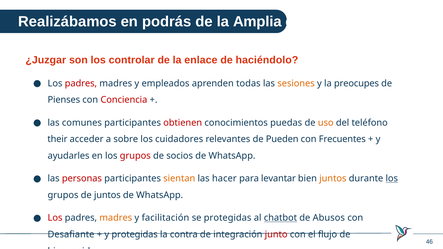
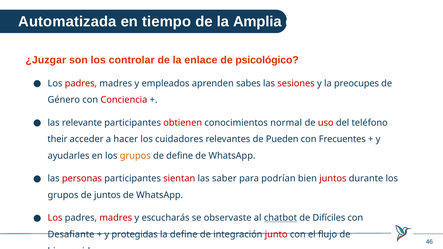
Realizábamos: Realizábamos -> Automatizada
podrás: podrás -> tiempo
haciéndolo: haciéndolo -> psicológico
todas: todas -> sabes
sesiones colour: orange -> red
Pienses: Pienses -> Género
comunes: comunes -> relevante
puedas: puedas -> normal
uso colour: orange -> red
sobre: sobre -> hacer
grupos at (135, 156) colour: red -> orange
de socios: socios -> define
sientan colour: orange -> red
hacer: hacer -> saber
levantar: levantar -> podrían
juntos at (333, 179) colour: orange -> red
los at (392, 179) underline: present -> none
madres at (116, 218) colour: orange -> red
facilitación: facilitación -> escucharás
se protegidas: protegidas -> observaste
Abusos: Abusos -> Difíciles
la contra: contra -> define
